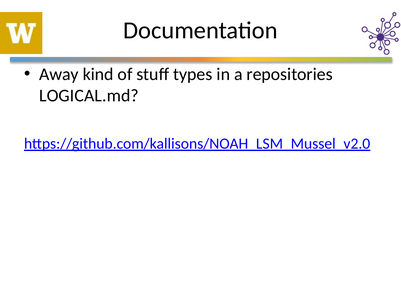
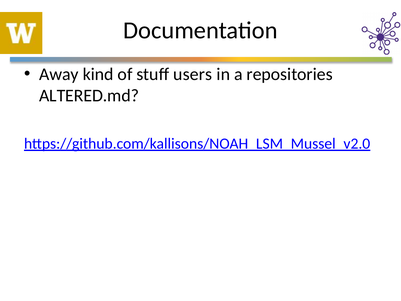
types: types -> users
LOGICAL.md: LOGICAL.md -> ALTERED.md
